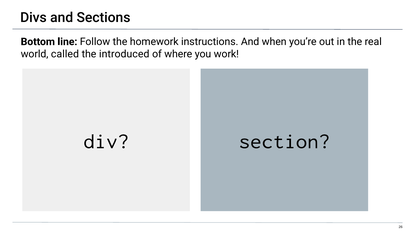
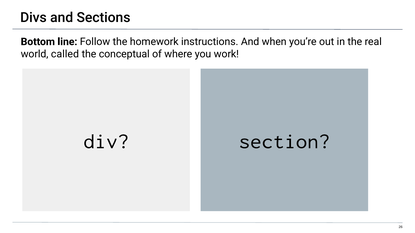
introduced: introduced -> conceptual
